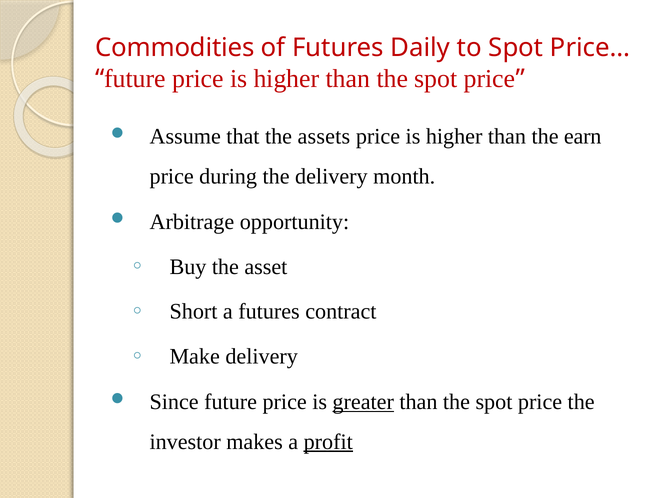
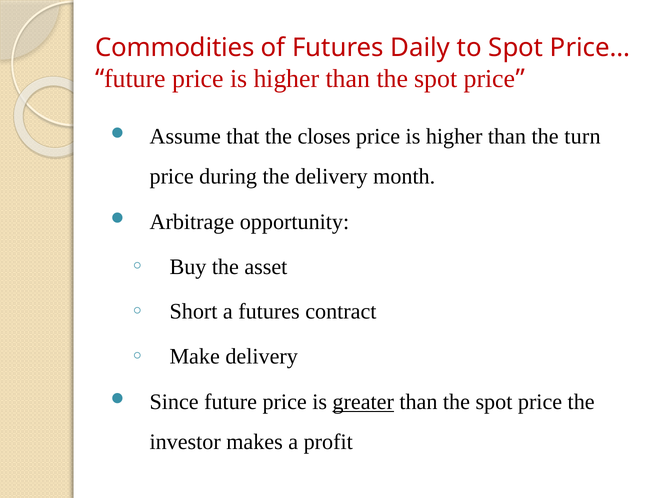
assets: assets -> closes
earn: earn -> turn
profit underline: present -> none
